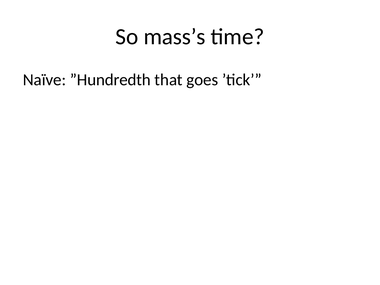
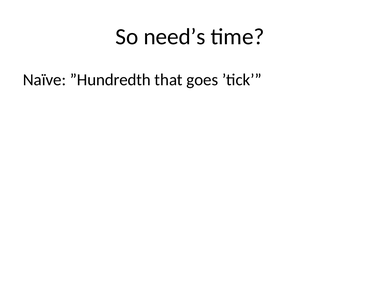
mass’s: mass’s -> need’s
